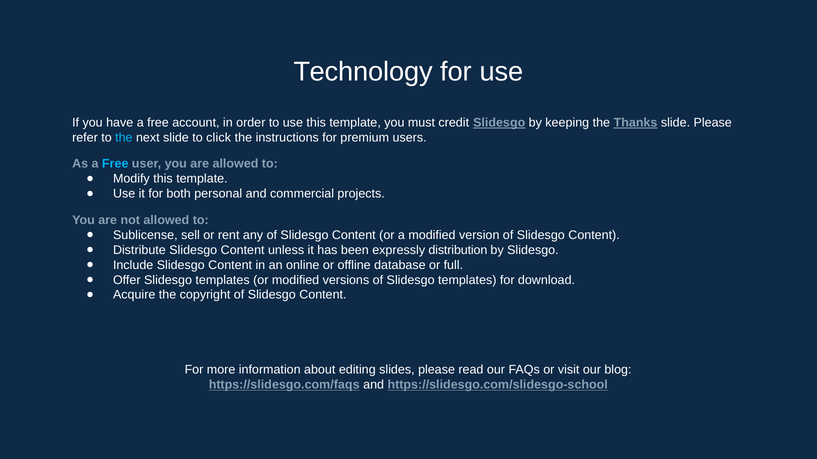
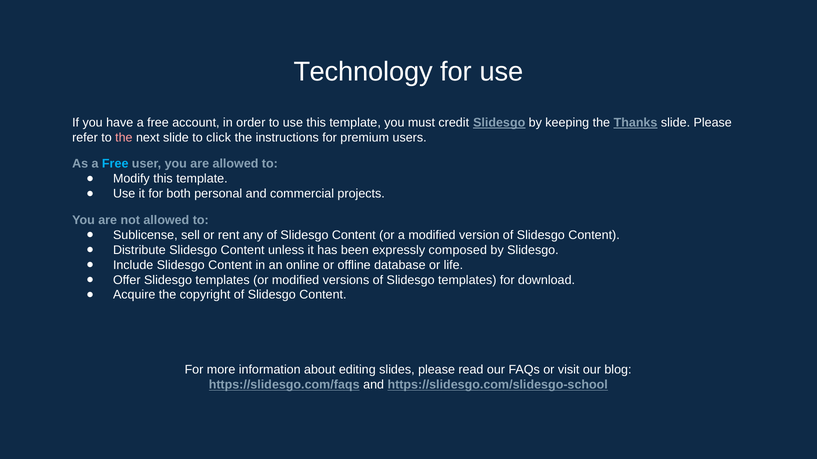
the at (124, 138) colour: light blue -> pink
distribution: distribution -> composed
full: full -> life
